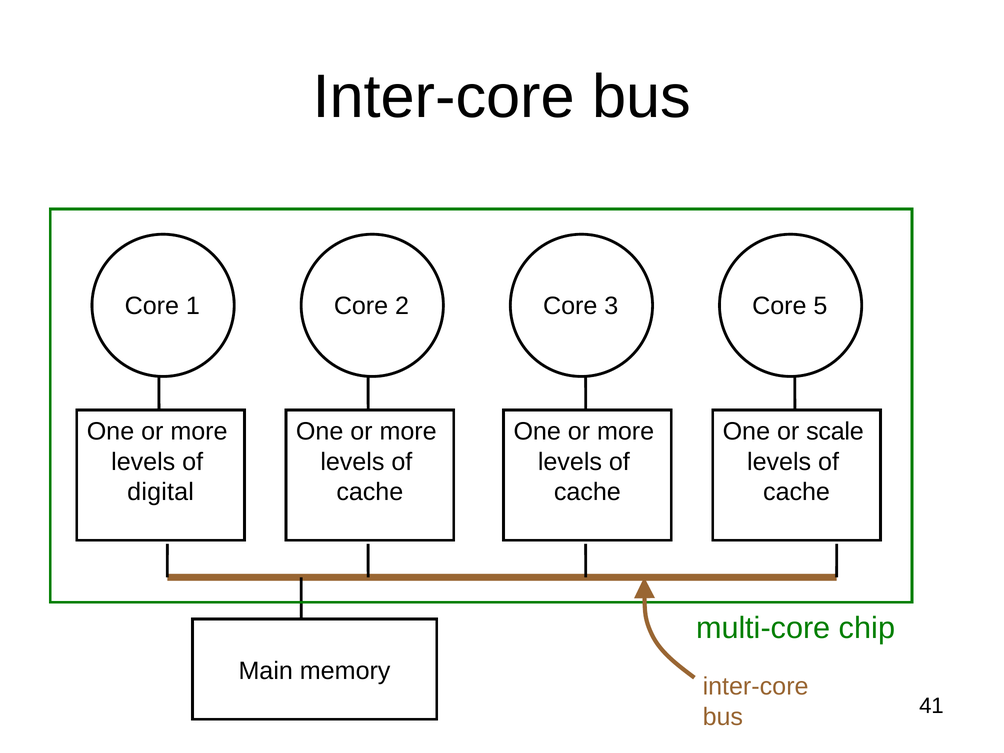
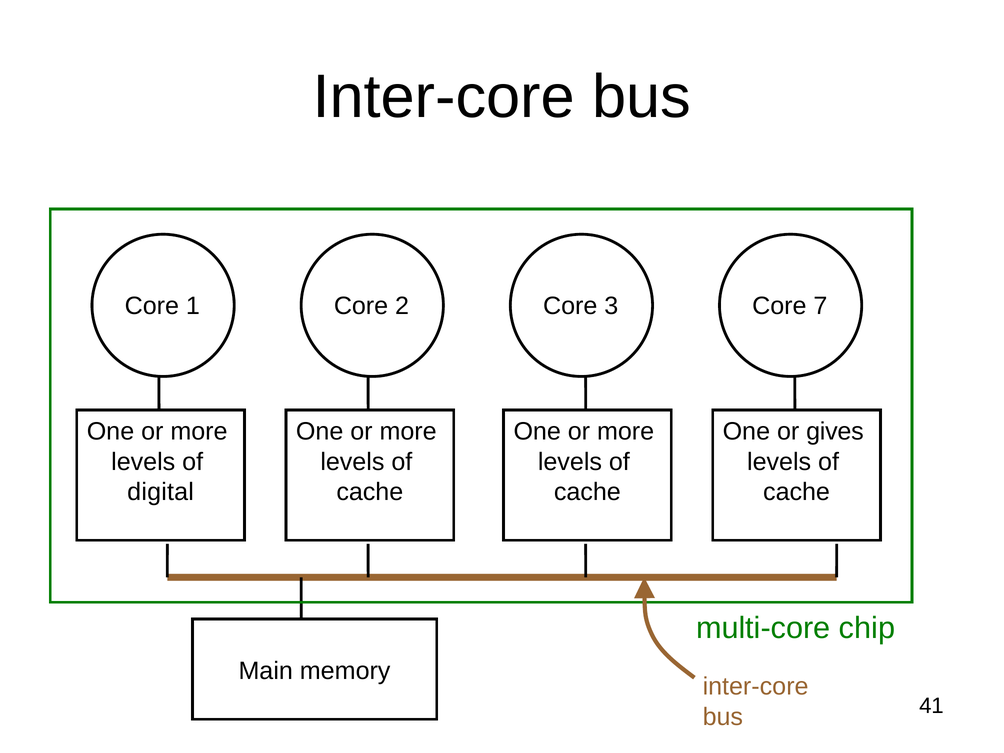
5: 5 -> 7
scale: scale -> gives
